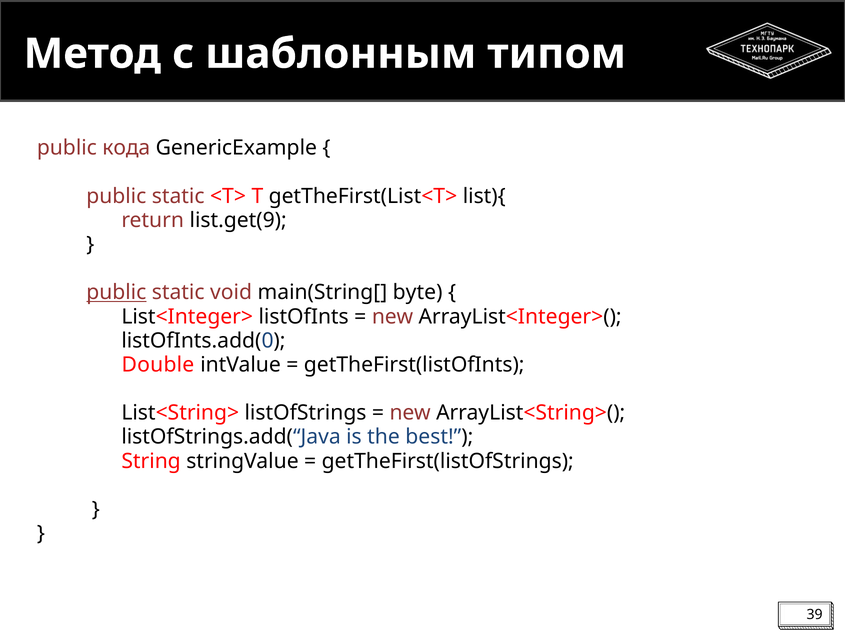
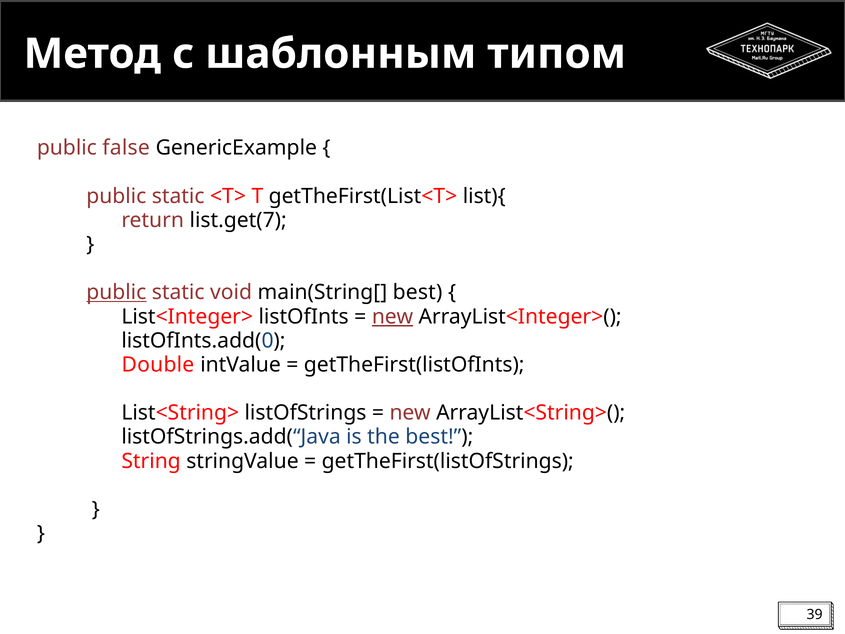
кода: кода -> false
list.get(9: list.get(9 -> list.get(7
main(String[ byte: byte -> best
new at (393, 316) underline: none -> present
